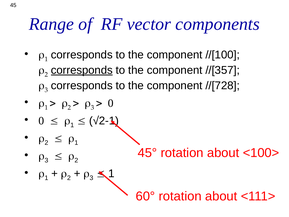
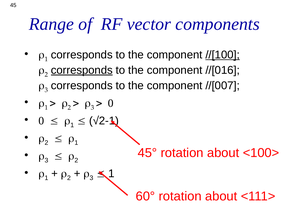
//[100 underline: none -> present
//[357: //[357 -> //[016
//[728: //[728 -> //[007
